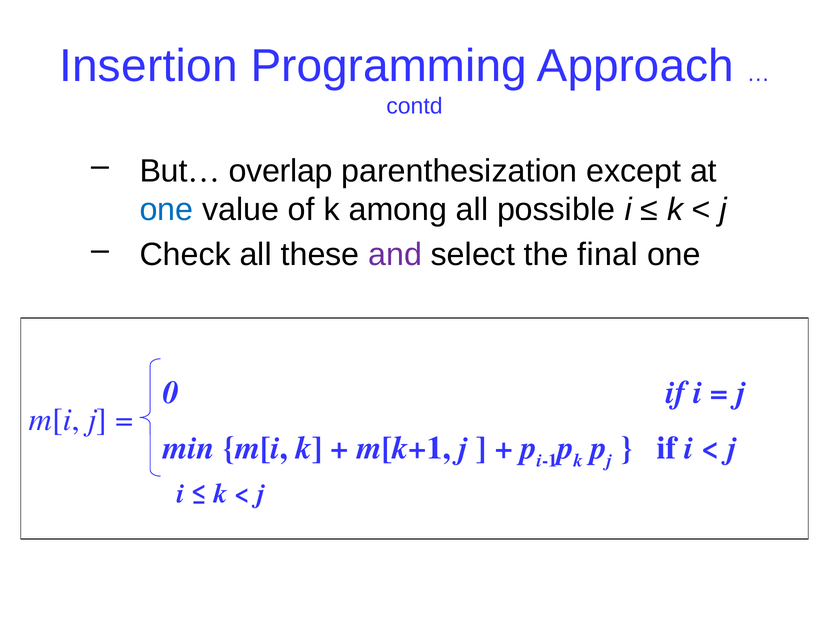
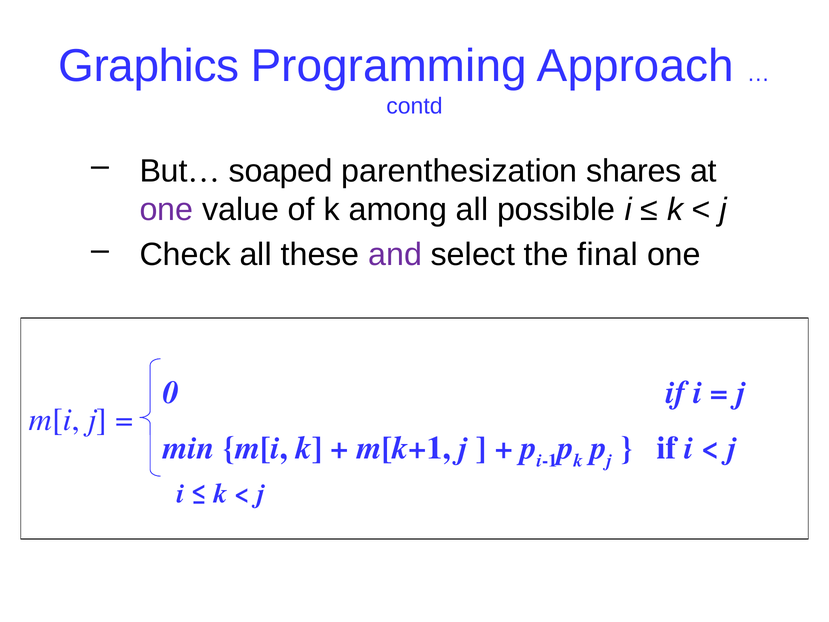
Insertion: Insertion -> Graphics
overlap: overlap -> soaped
except: except -> shares
one at (166, 210) colour: blue -> purple
